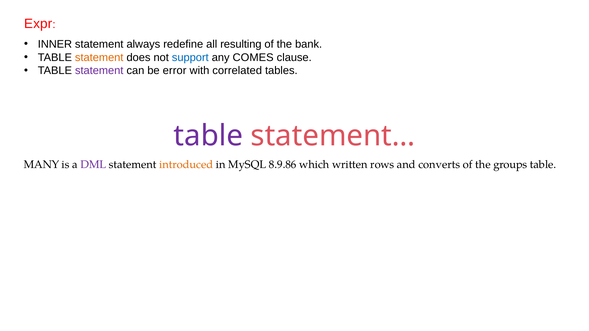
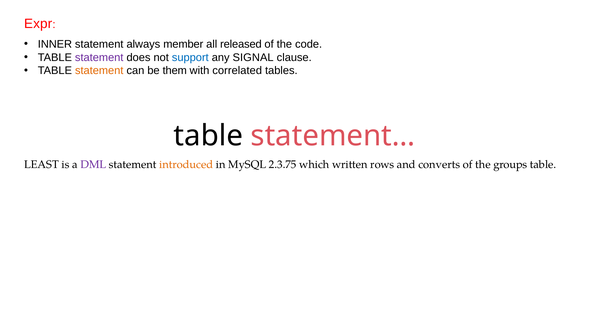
redefine: redefine -> member
resulting: resulting -> released
bank: bank -> code
statement at (99, 57) colour: orange -> purple
COMES: COMES -> SIGNAL
statement at (99, 71) colour: purple -> orange
error: error -> them
table at (208, 136) colour: purple -> black
MANY: MANY -> LEAST
8.9.86: 8.9.86 -> 2.3.75
